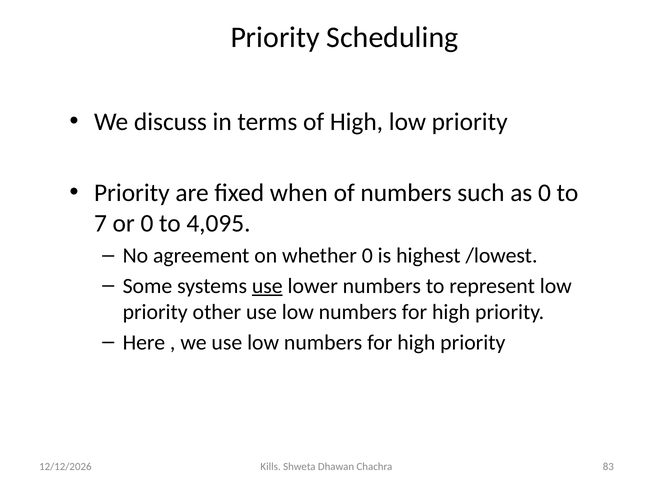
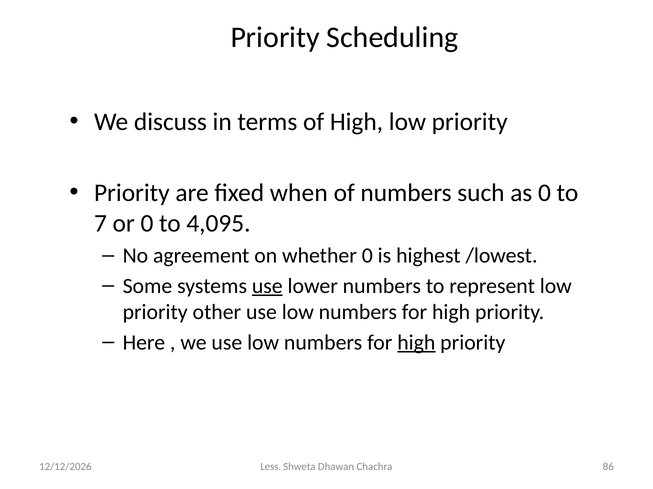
high at (416, 343) underline: none -> present
Kills: Kills -> Less
83: 83 -> 86
